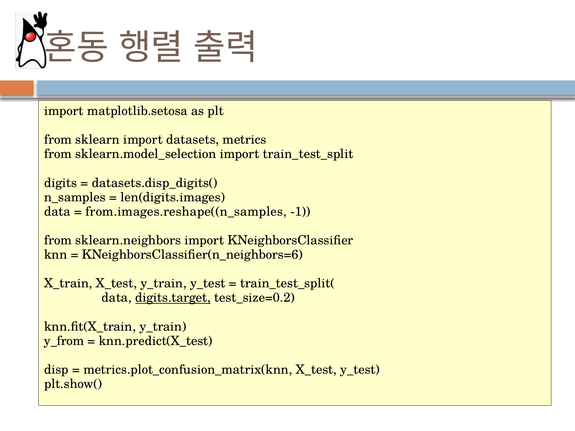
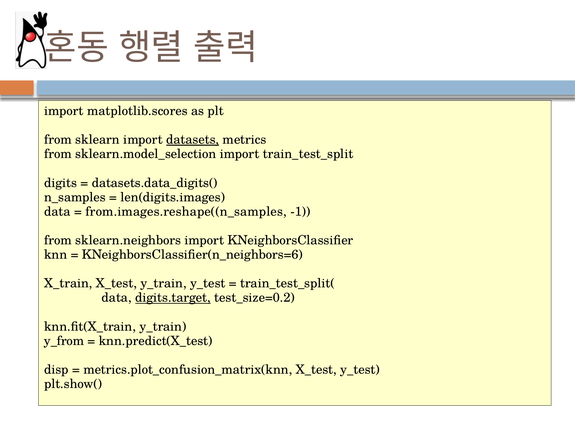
matplotlib.setosa: matplotlib.setosa -> matplotlib.scores
datasets underline: none -> present
datasets.disp_digits(: datasets.disp_digits( -> datasets.data_digits(
